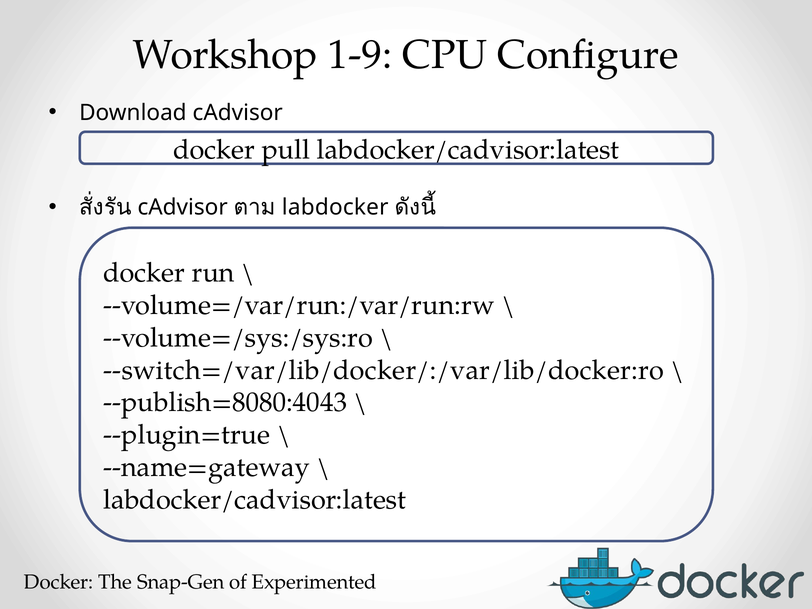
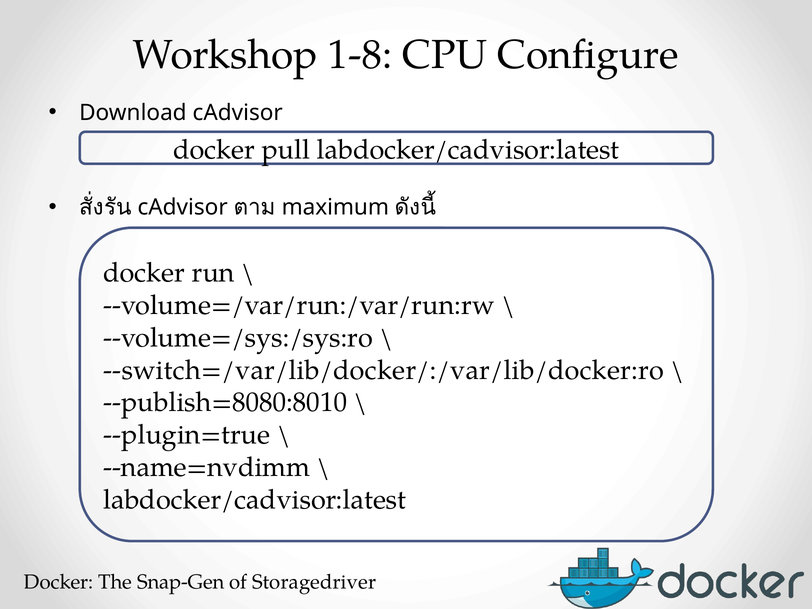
1-9: 1-9 -> 1-8
labdocker: labdocker -> maximum
--publish=8080:4043: --publish=8080:4043 -> --publish=8080:8010
--name=gateway: --name=gateway -> --name=nvdimm
Experimented: Experimented -> Storagedriver
